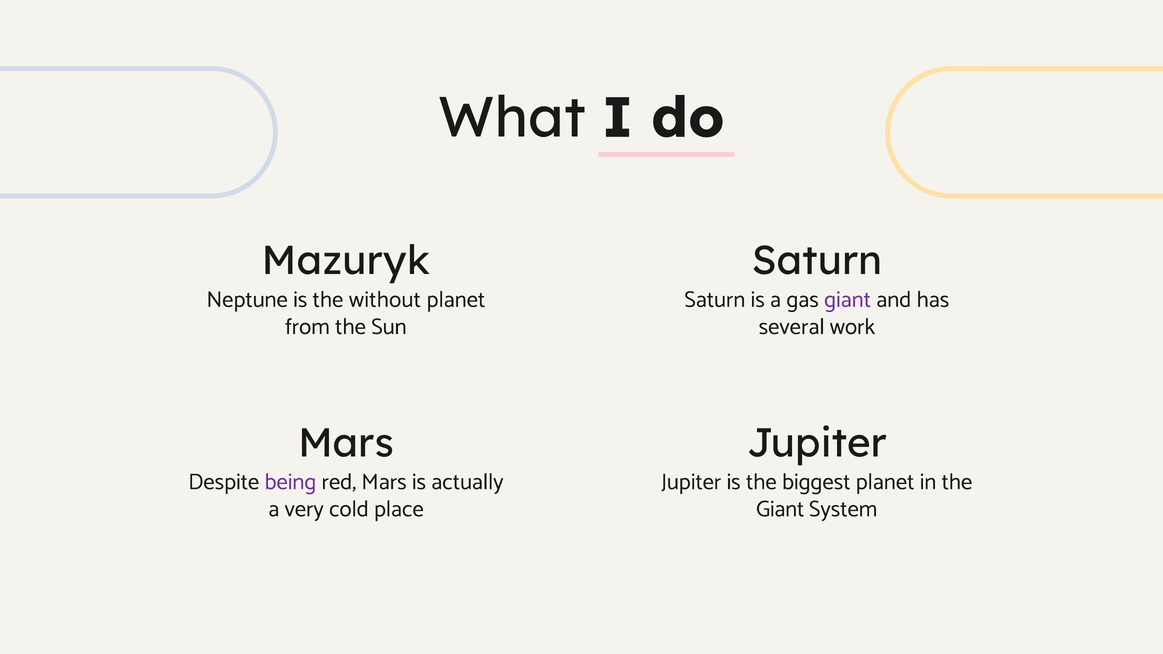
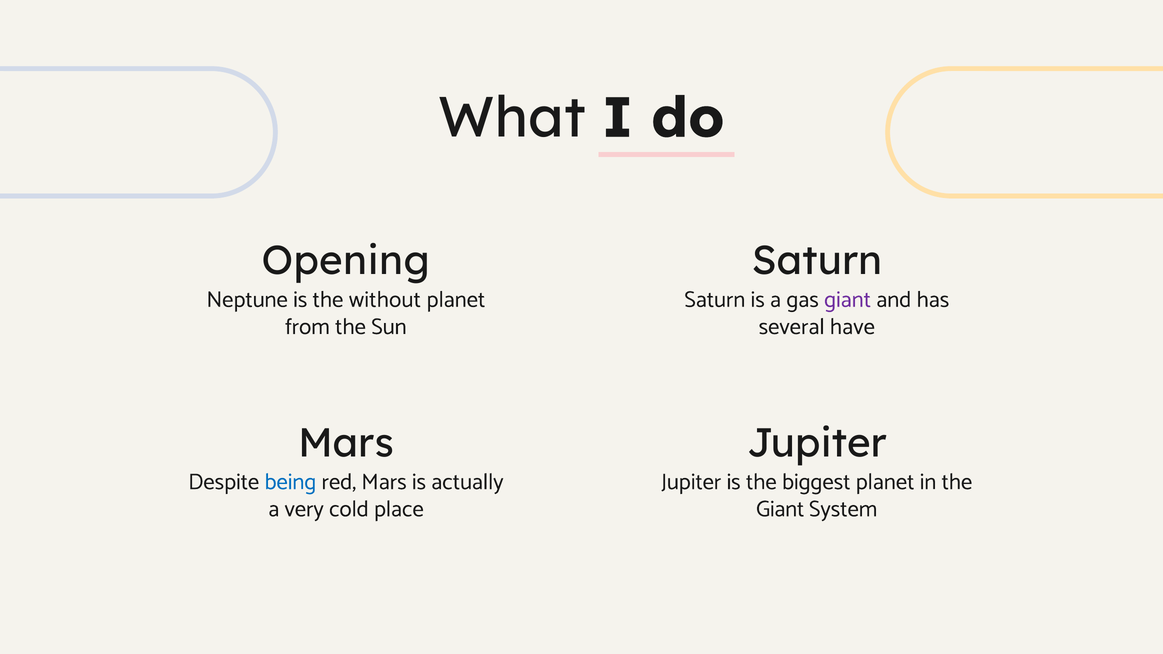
Mazuryk: Mazuryk -> Opening
work: work -> have
being colour: purple -> blue
